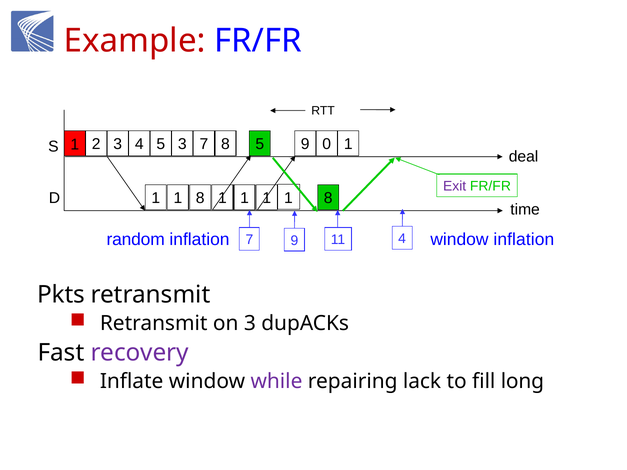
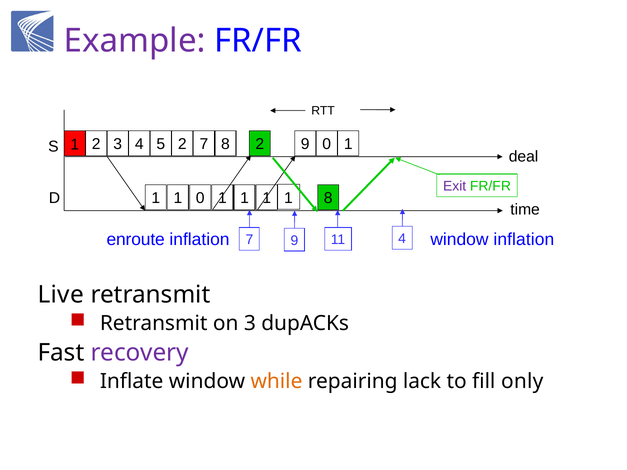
Example colour: red -> purple
5 3: 3 -> 2
7 5: 5 -> 2
8 at (200, 198): 8 -> 0
random: random -> enroute
Pkts: Pkts -> Live
while colour: purple -> orange
long: long -> only
